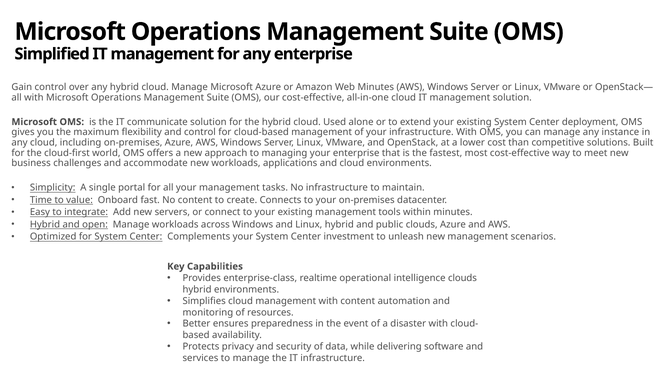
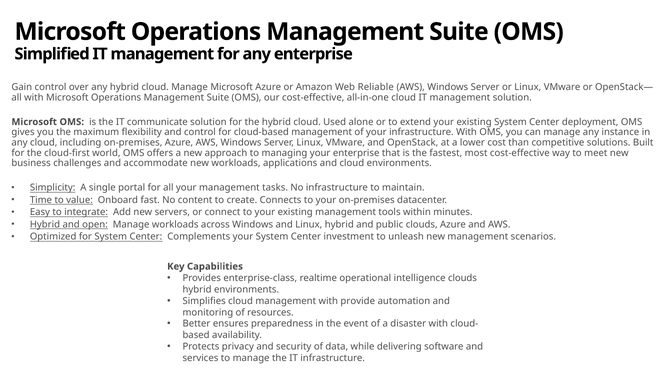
Web Minutes: Minutes -> Reliable
with content: content -> provide
